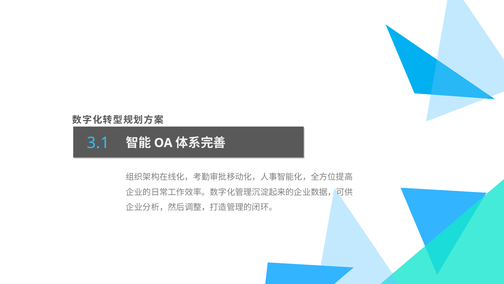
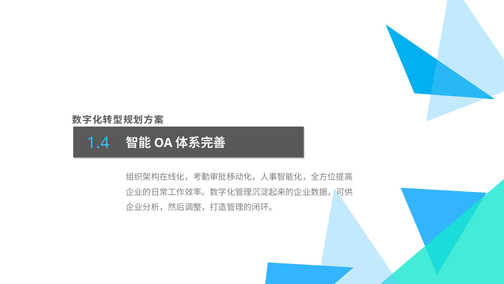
3.1: 3.1 -> 1.4
